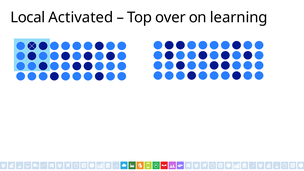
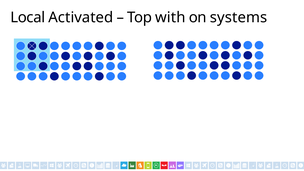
over: over -> with
learning: learning -> systems
